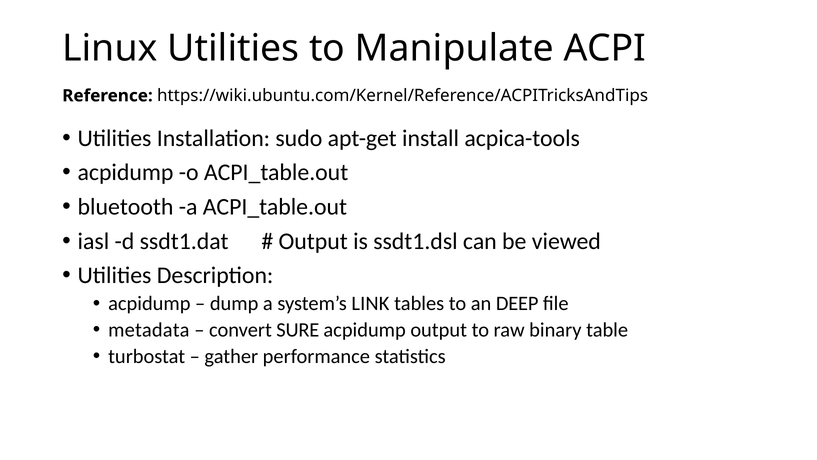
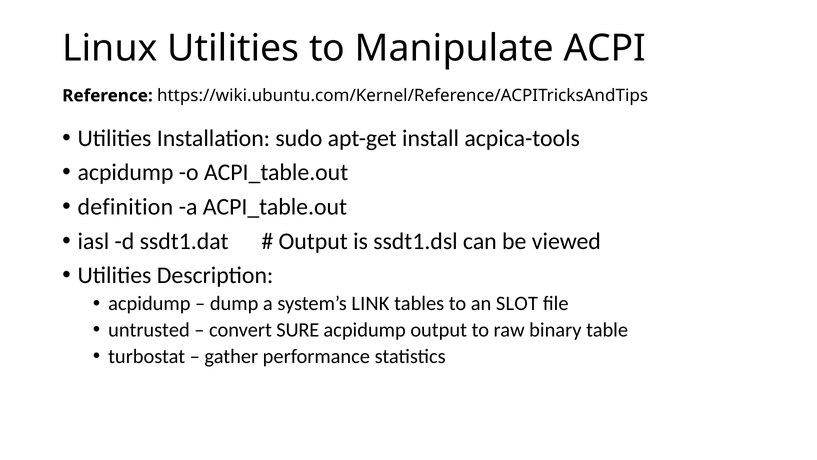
bluetooth: bluetooth -> definition
DEEP: DEEP -> SLOT
metadata: metadata -> untrusted
